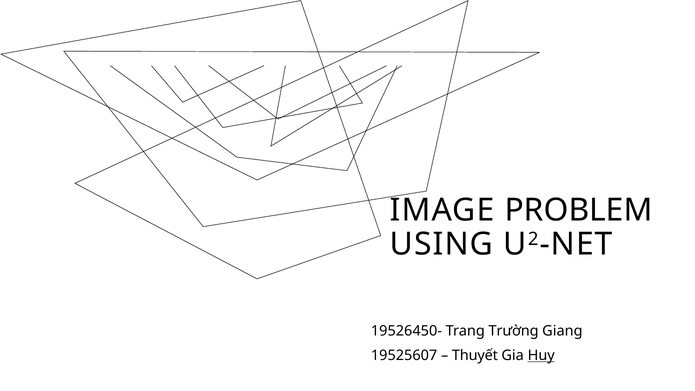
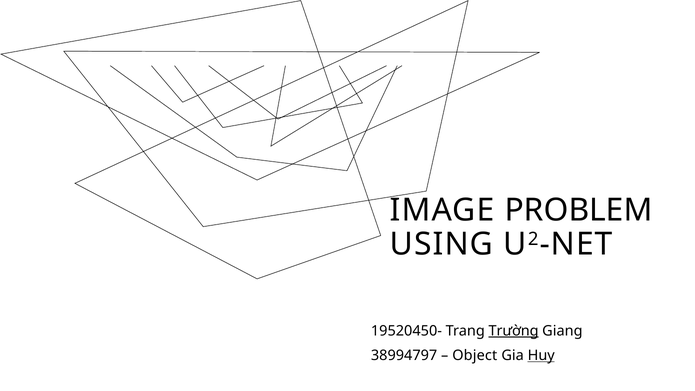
19526450-: 19526450- -> 19520450-
Trường underline: none -> present
19525607: 19525607 -> 38994797
Thuyết: Thuyết -> Object
